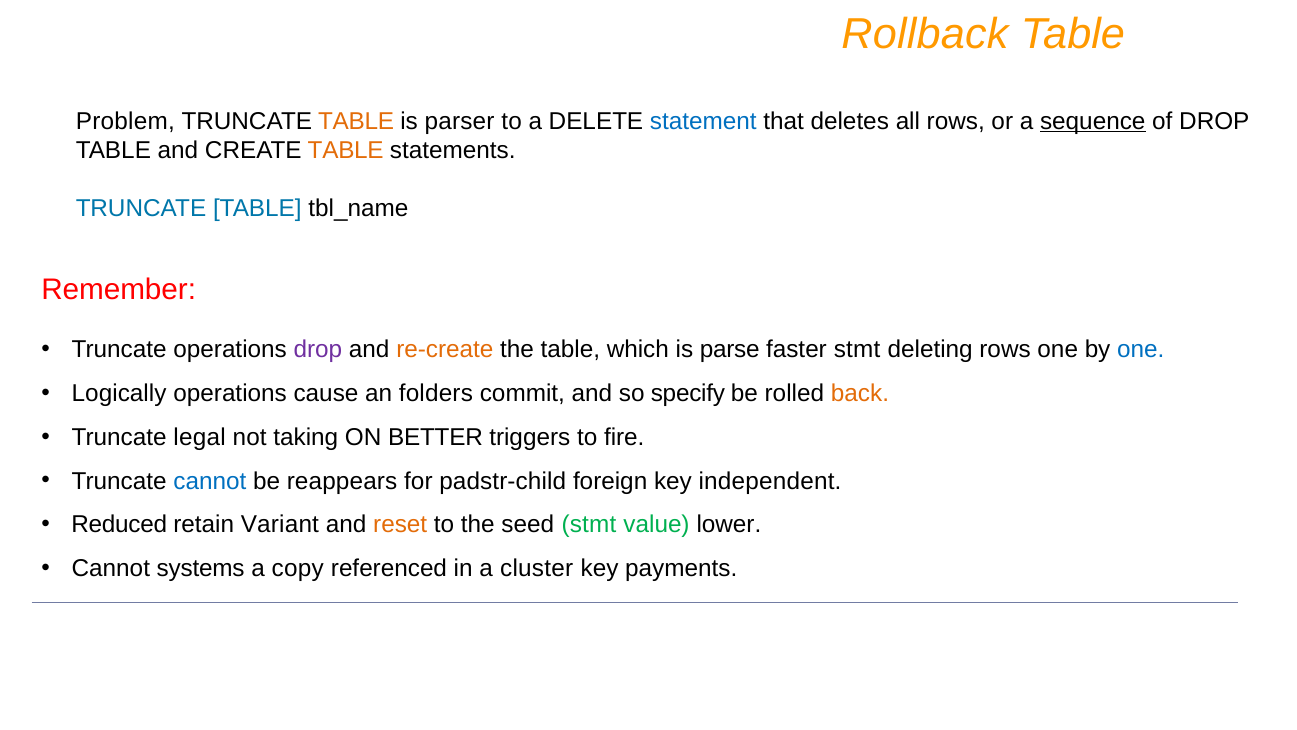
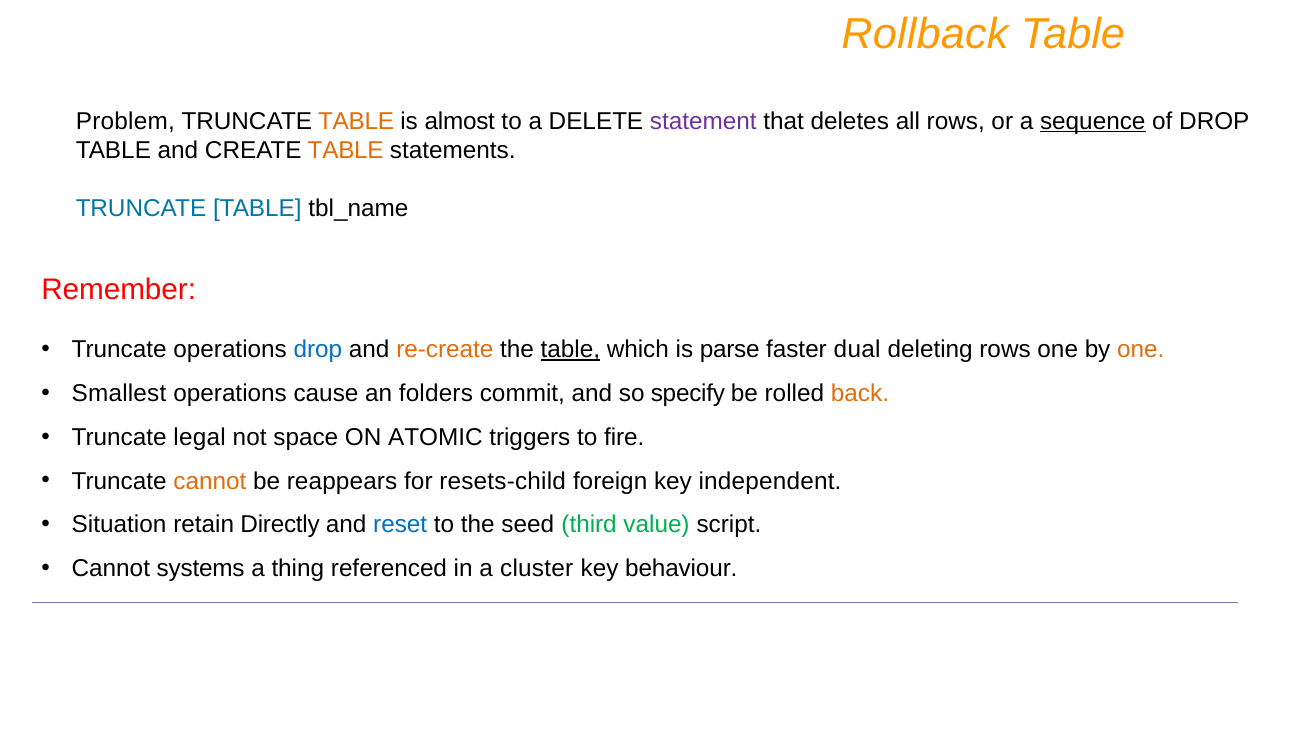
parser: parser -> almost
statement colour: blue -> purple
drop at (318, 349) colour: purple -> blue
table at (570, 349) underline: none -> present
faster stmt: stmt -> dual
one at (1141, 349) colour: blue -> orange
Logically: Logically -> Smallest
taking: taking -> space
BETTER: BETTER -> ATOMIC
cannot at (210, 481) colour: blue -> orange
padstr-child: padstr-child -> resets-child
Reduced: Reduced -> Situation
Variant: Variant -> Directly
reset colour: orange -> blue
seed stmt: stmt -> third
lower: lower -> script
copy: copy -> thing
payments: payments -> behaviour
